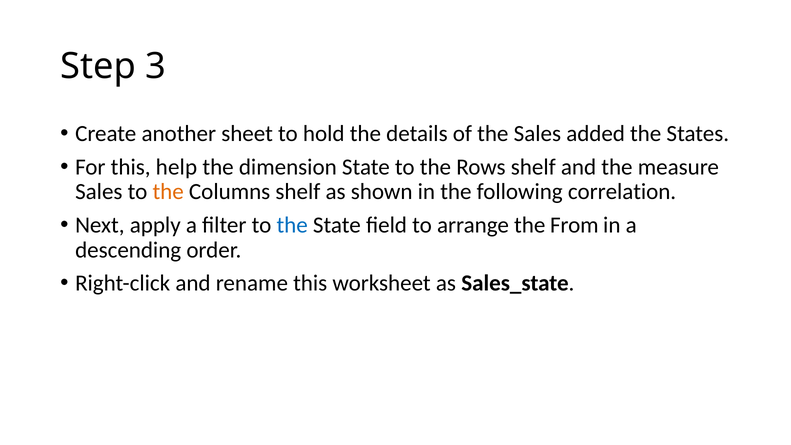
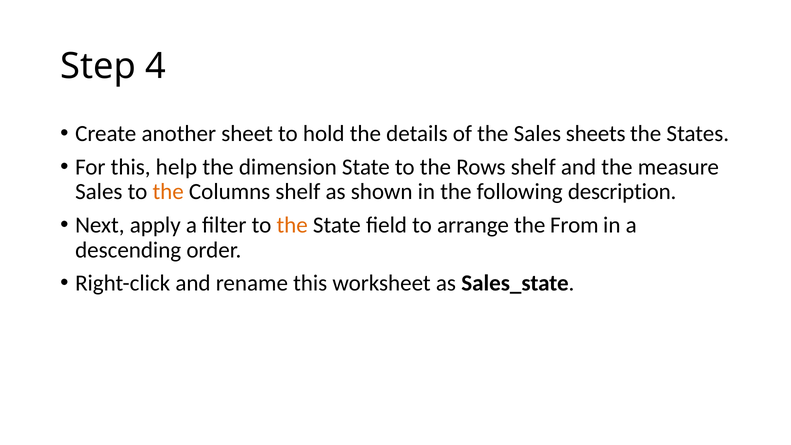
3: 3 -> 4
added: added -> sheets
correlation: correlation -> description
the at (292, 225) colour: blue -> orange
